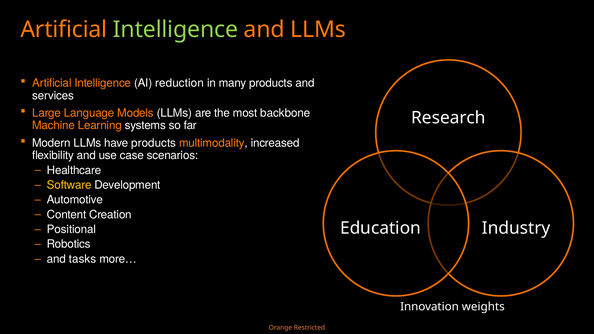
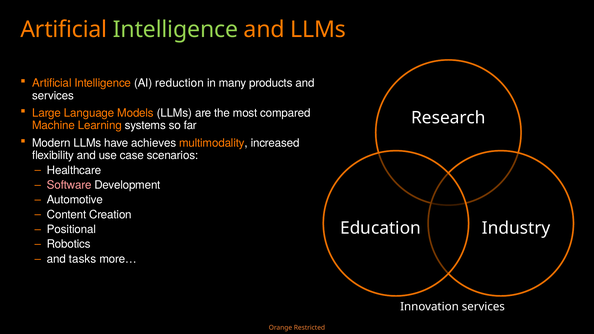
backbone: backbone -> compared
have products: products -> achieves
Software colour: yellow -> pink
Innovation weights: weights -> services
